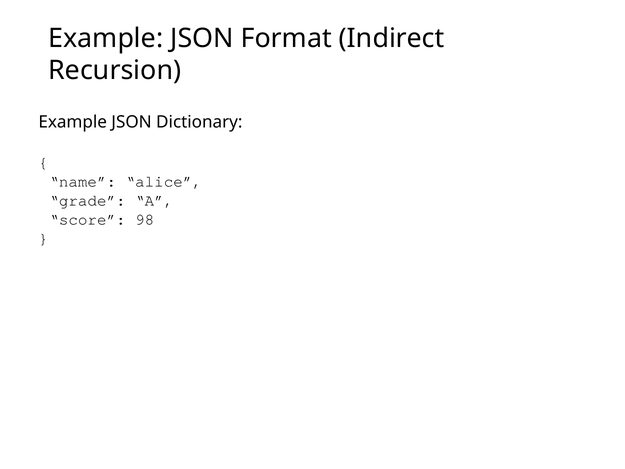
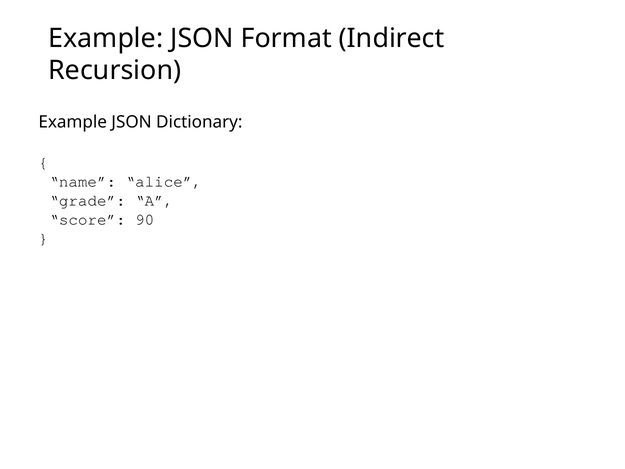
98: 98 -> 90
